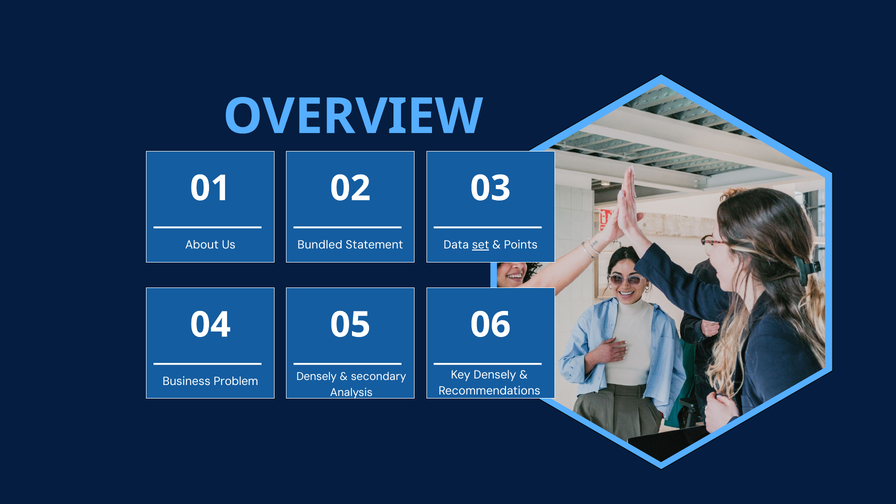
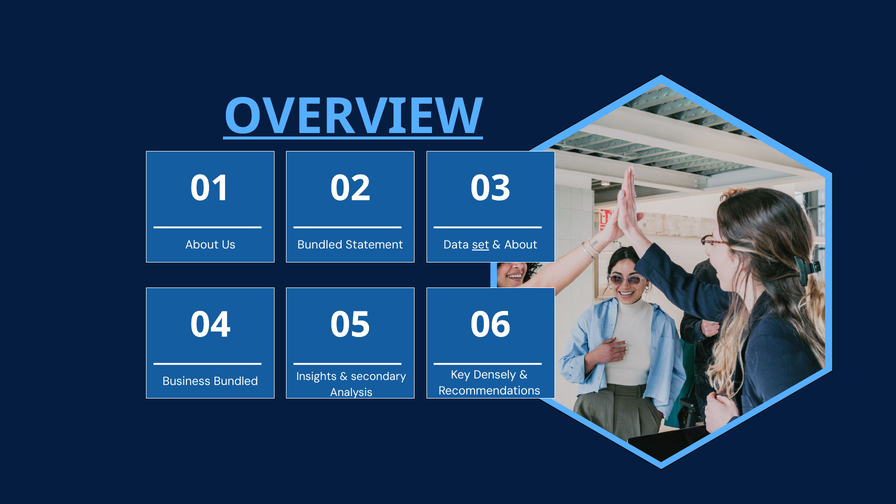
OVERVIEW underline: none -> present
Points at (521, 245): Points -> About
Densely at (317, 376): Densely -> Insights
Business Problem: Problem -> Bundled
